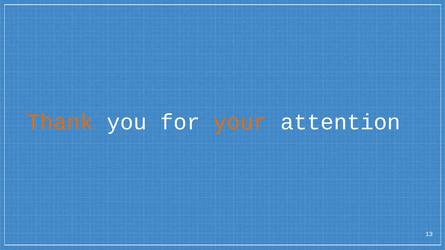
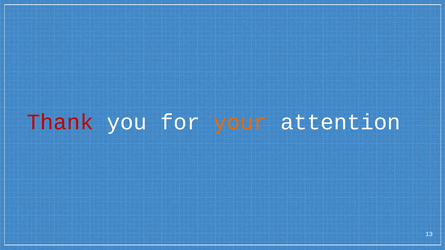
Thank colour: orange -> red
